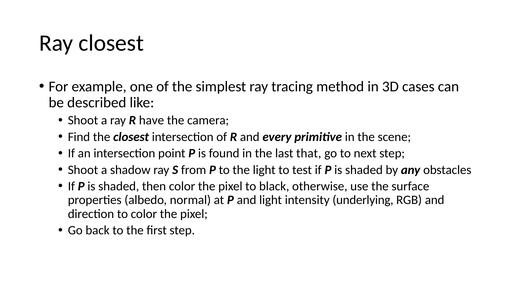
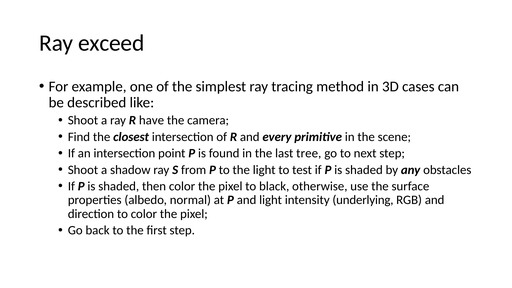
Ray closest: closest -> exceed
that: that -> tree
